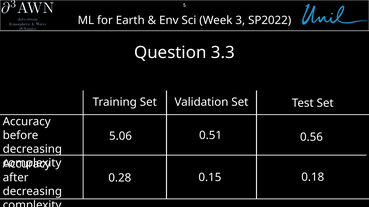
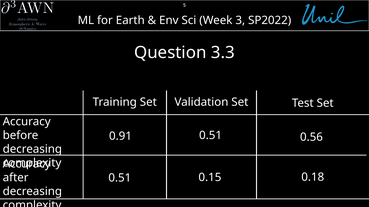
5.06: 5.06 -> 0.91
0.28 at (120, 178): 0.28 -> 0.51
